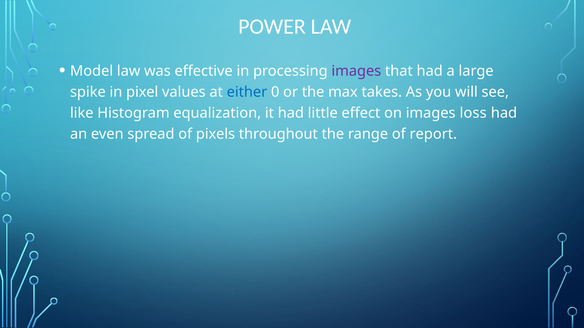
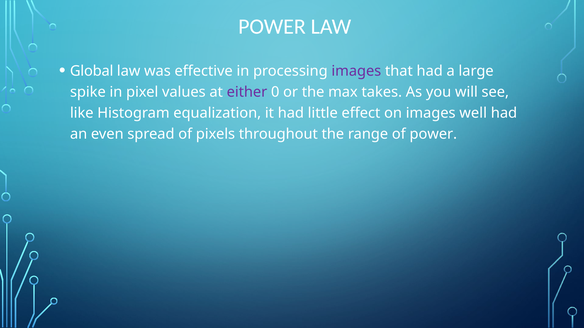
Model: Model -> Global
either colour: blue -> purple
loss: loss -> well
of report: report -> power
